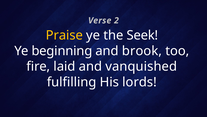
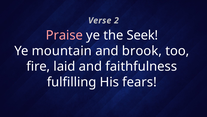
Praise colour: yellow -> pink
beginning: beginning -> mountain
vanquished: vanquished -> faithfulness
lords: lords -> fears
